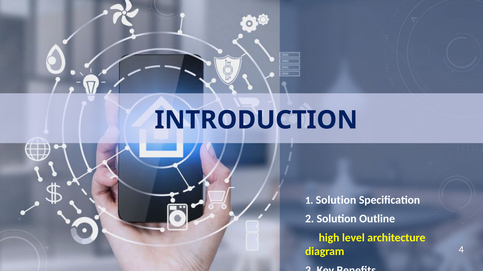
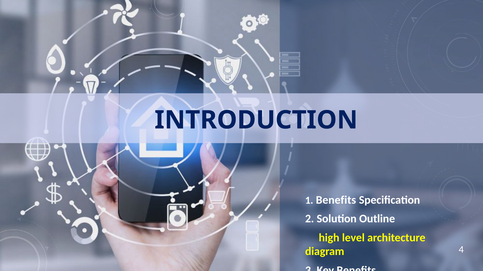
1 Solution: Solution -> Benefits
